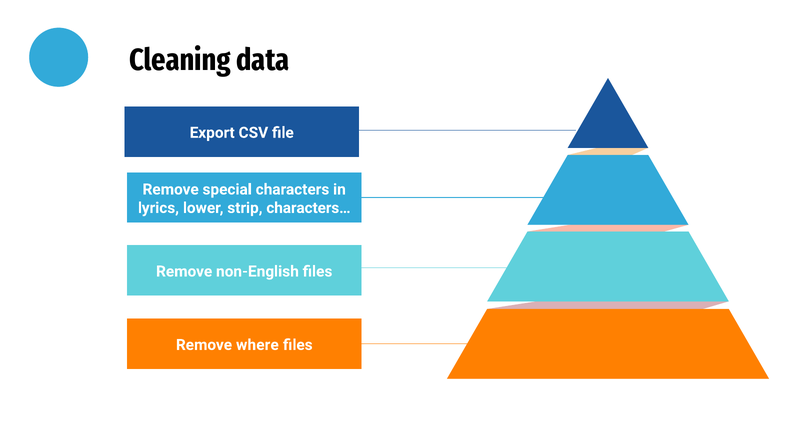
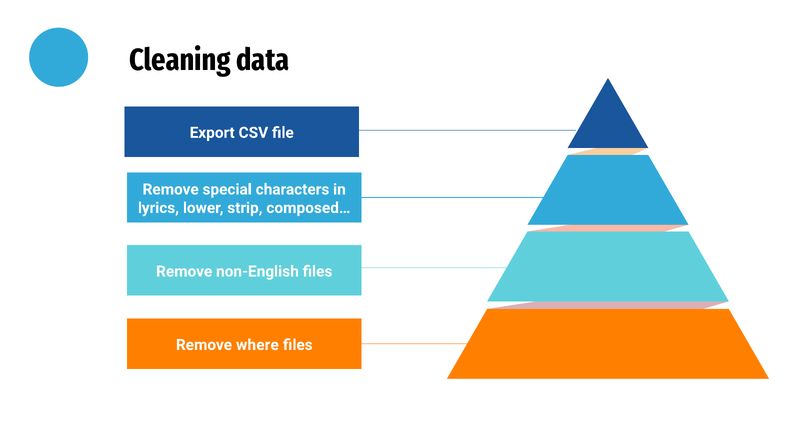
characters…: characters… -> composed…
